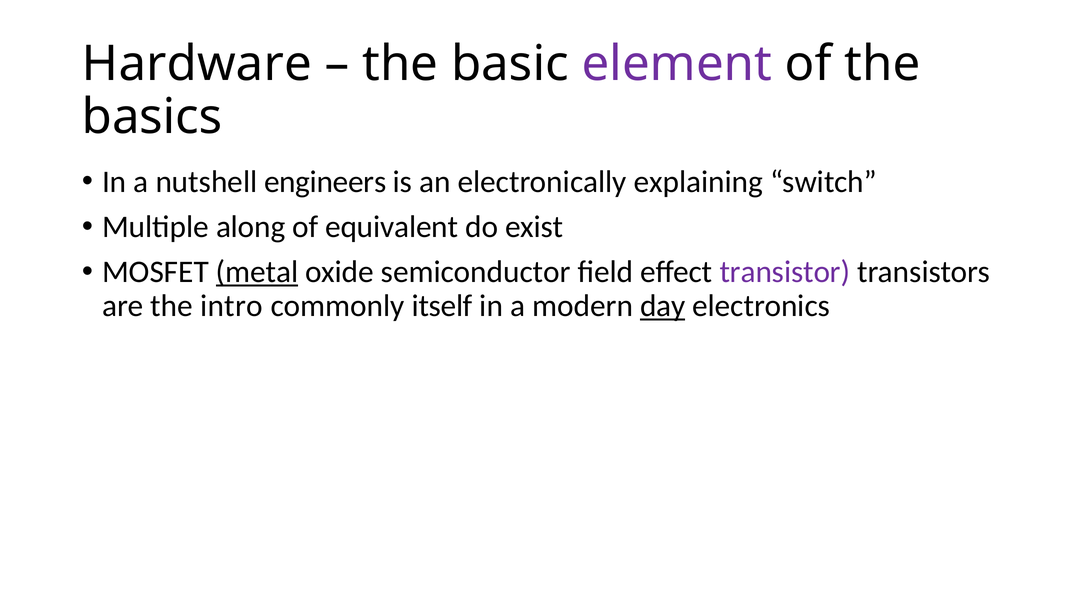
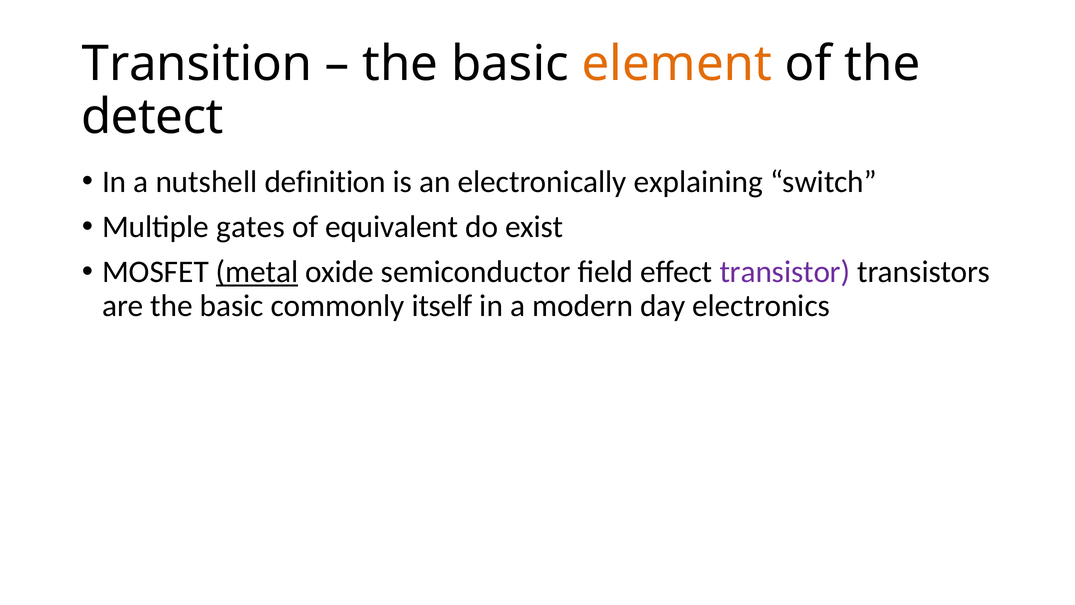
Hardware: Hardware -> Transition
element colour: purple -> orange
basics: basics -> detect
engineers: engineers -> definition
along: along -> gates
are the intro: intro -> basic
day underline: present -> none
